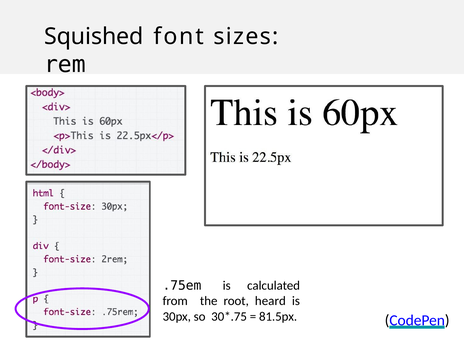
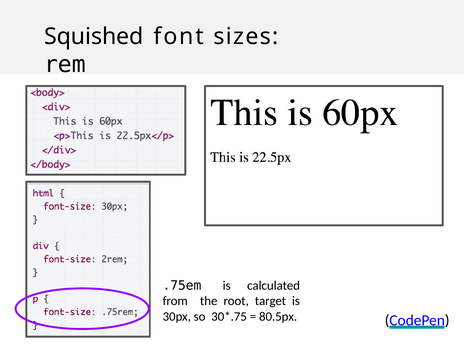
heard: heard -> target
81.5px: 81.5px -> 80.5px
